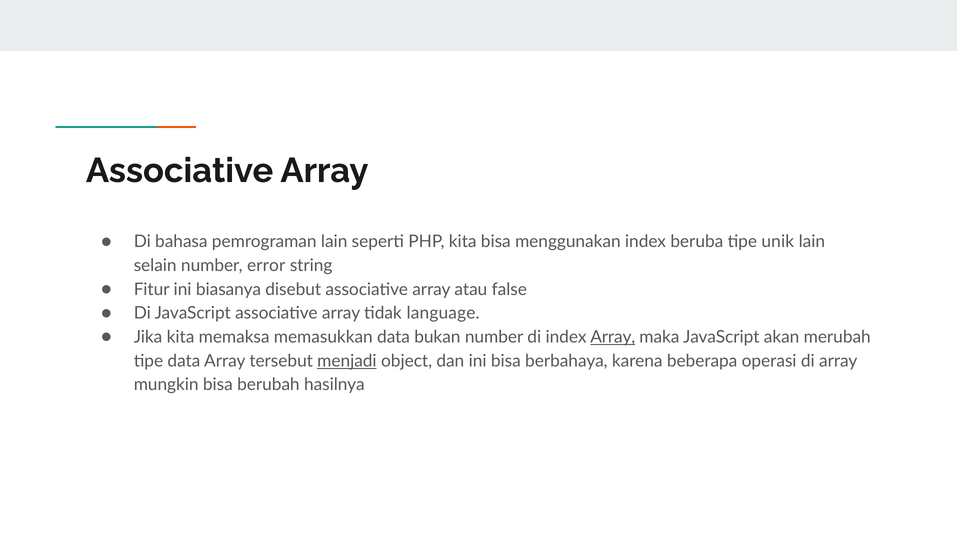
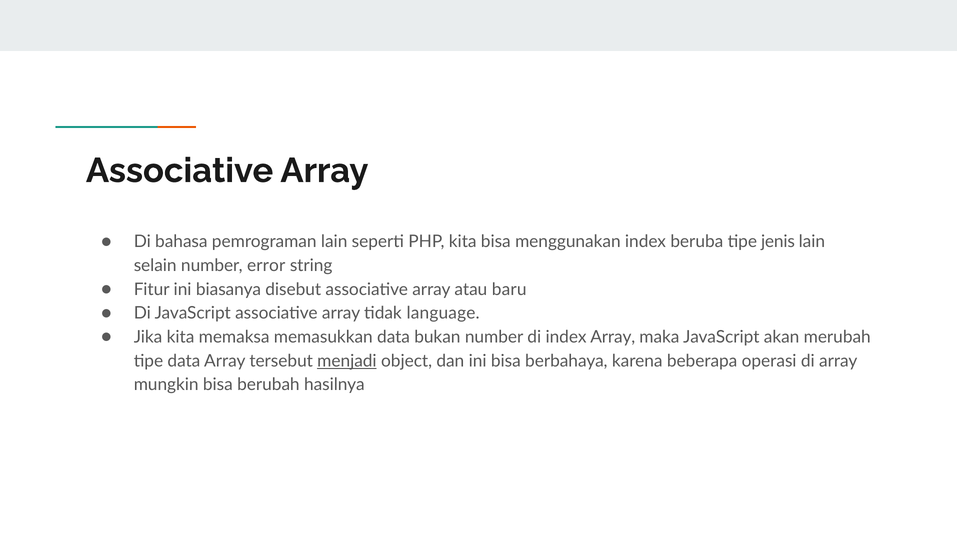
unik: unik -> jenis
false: false -> baru
Array at (613, 337) underline: present -> none
